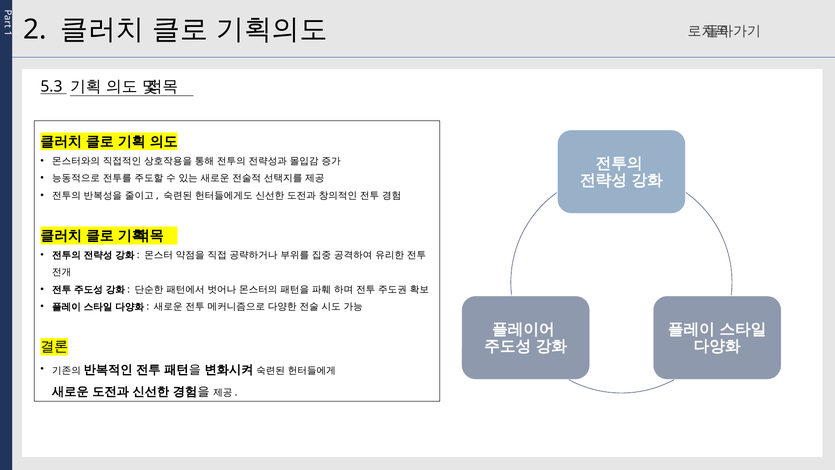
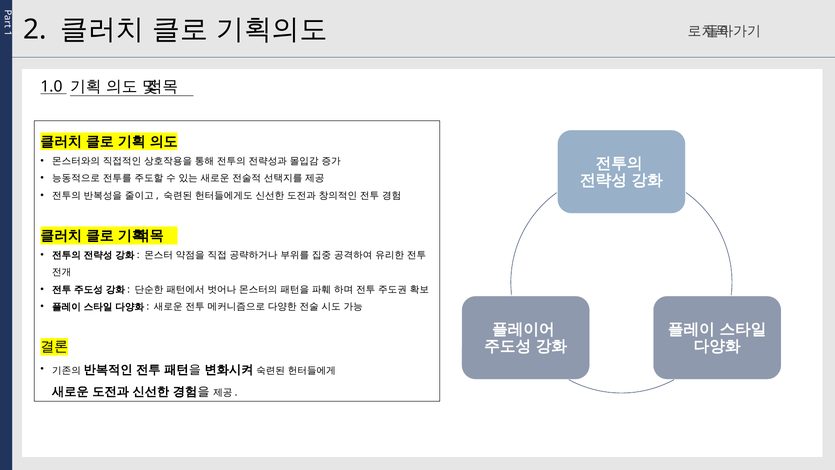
5.3: 5.3 -> 1.0
